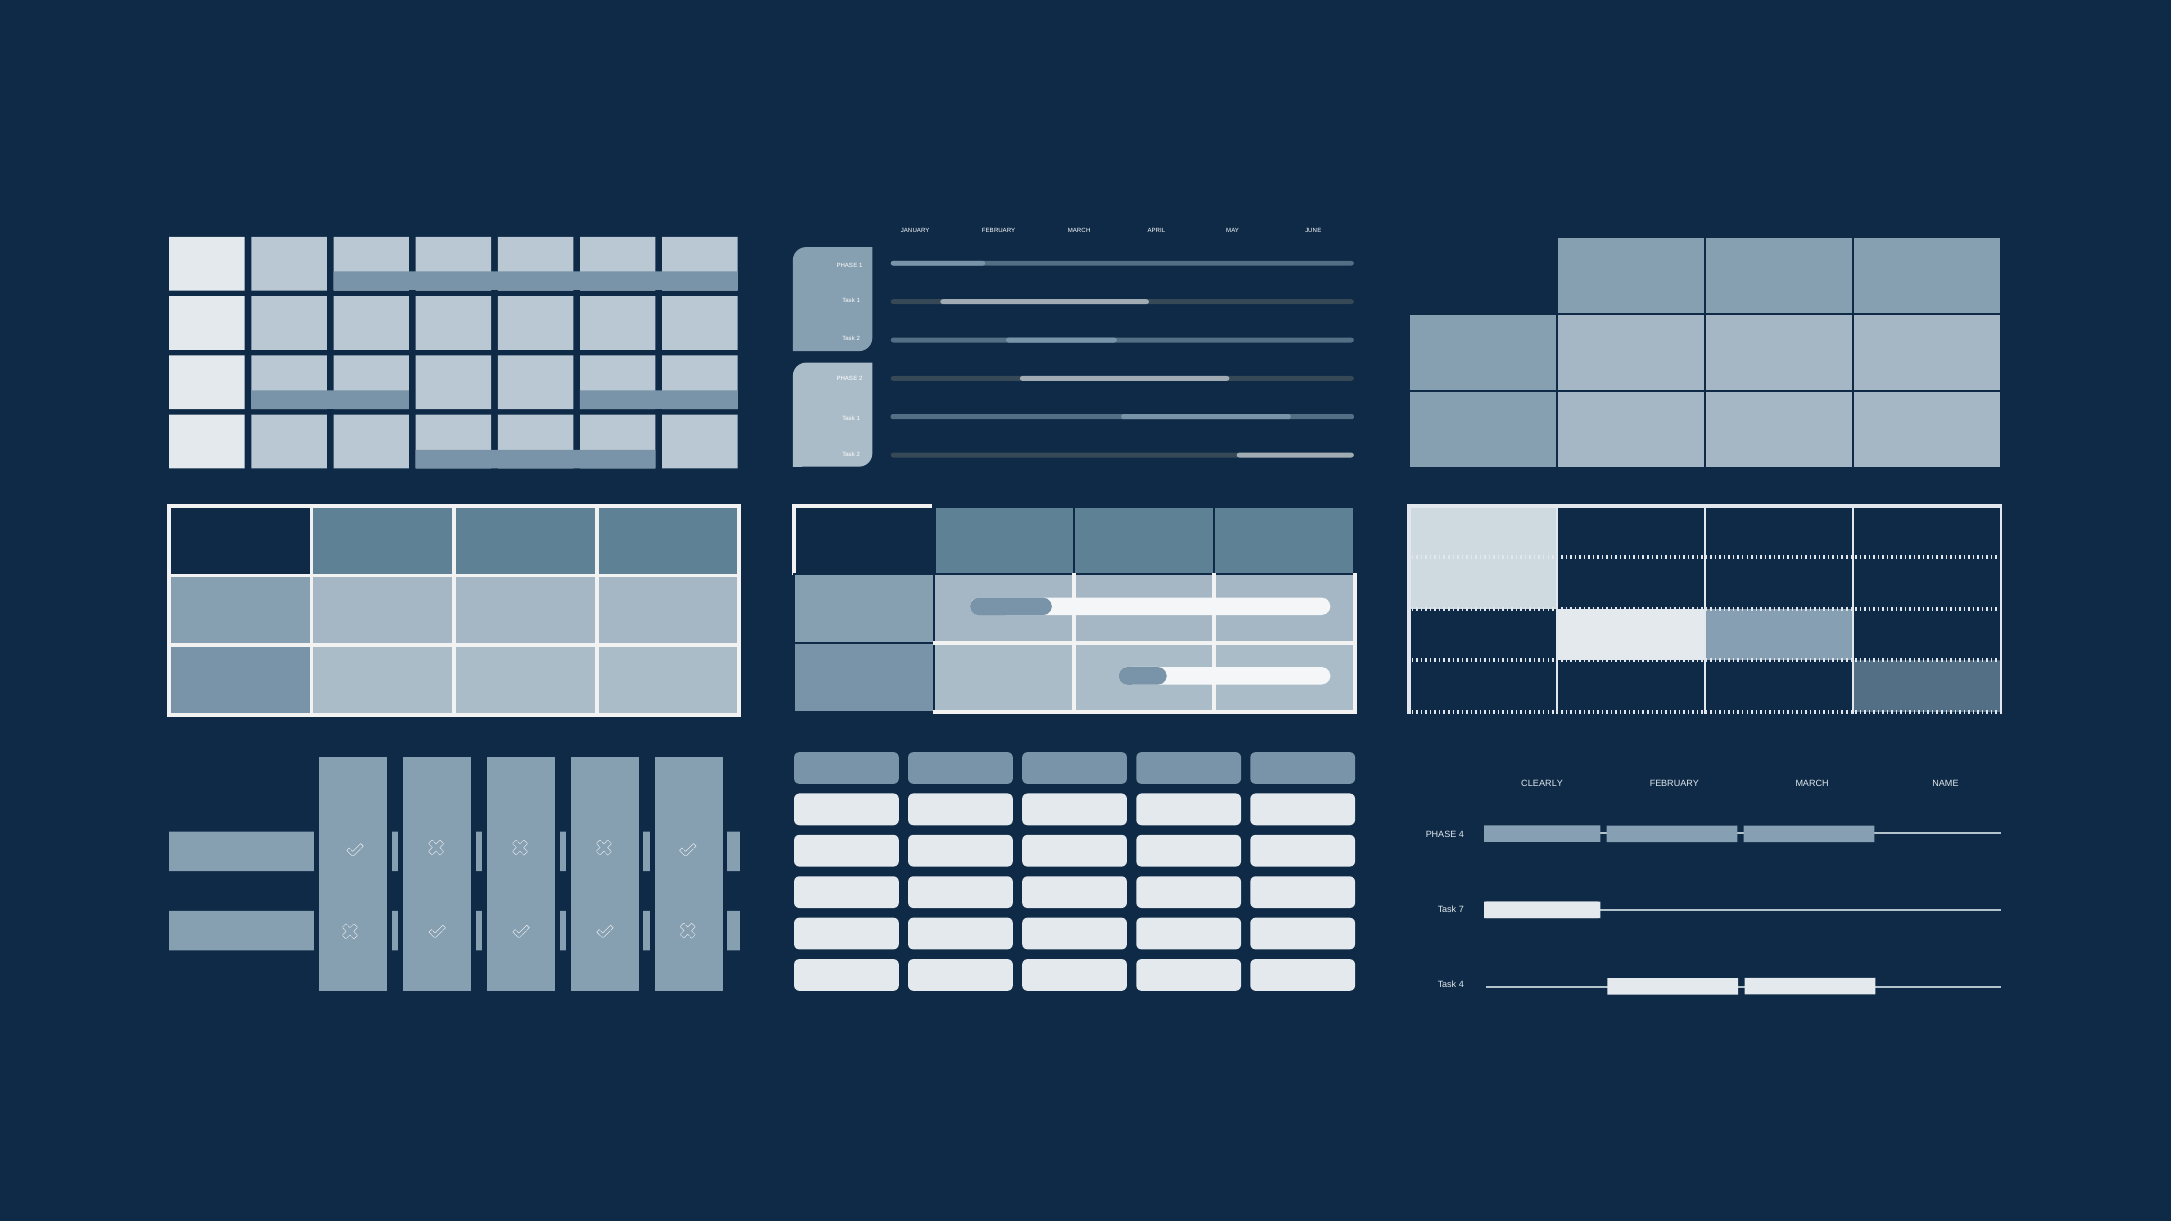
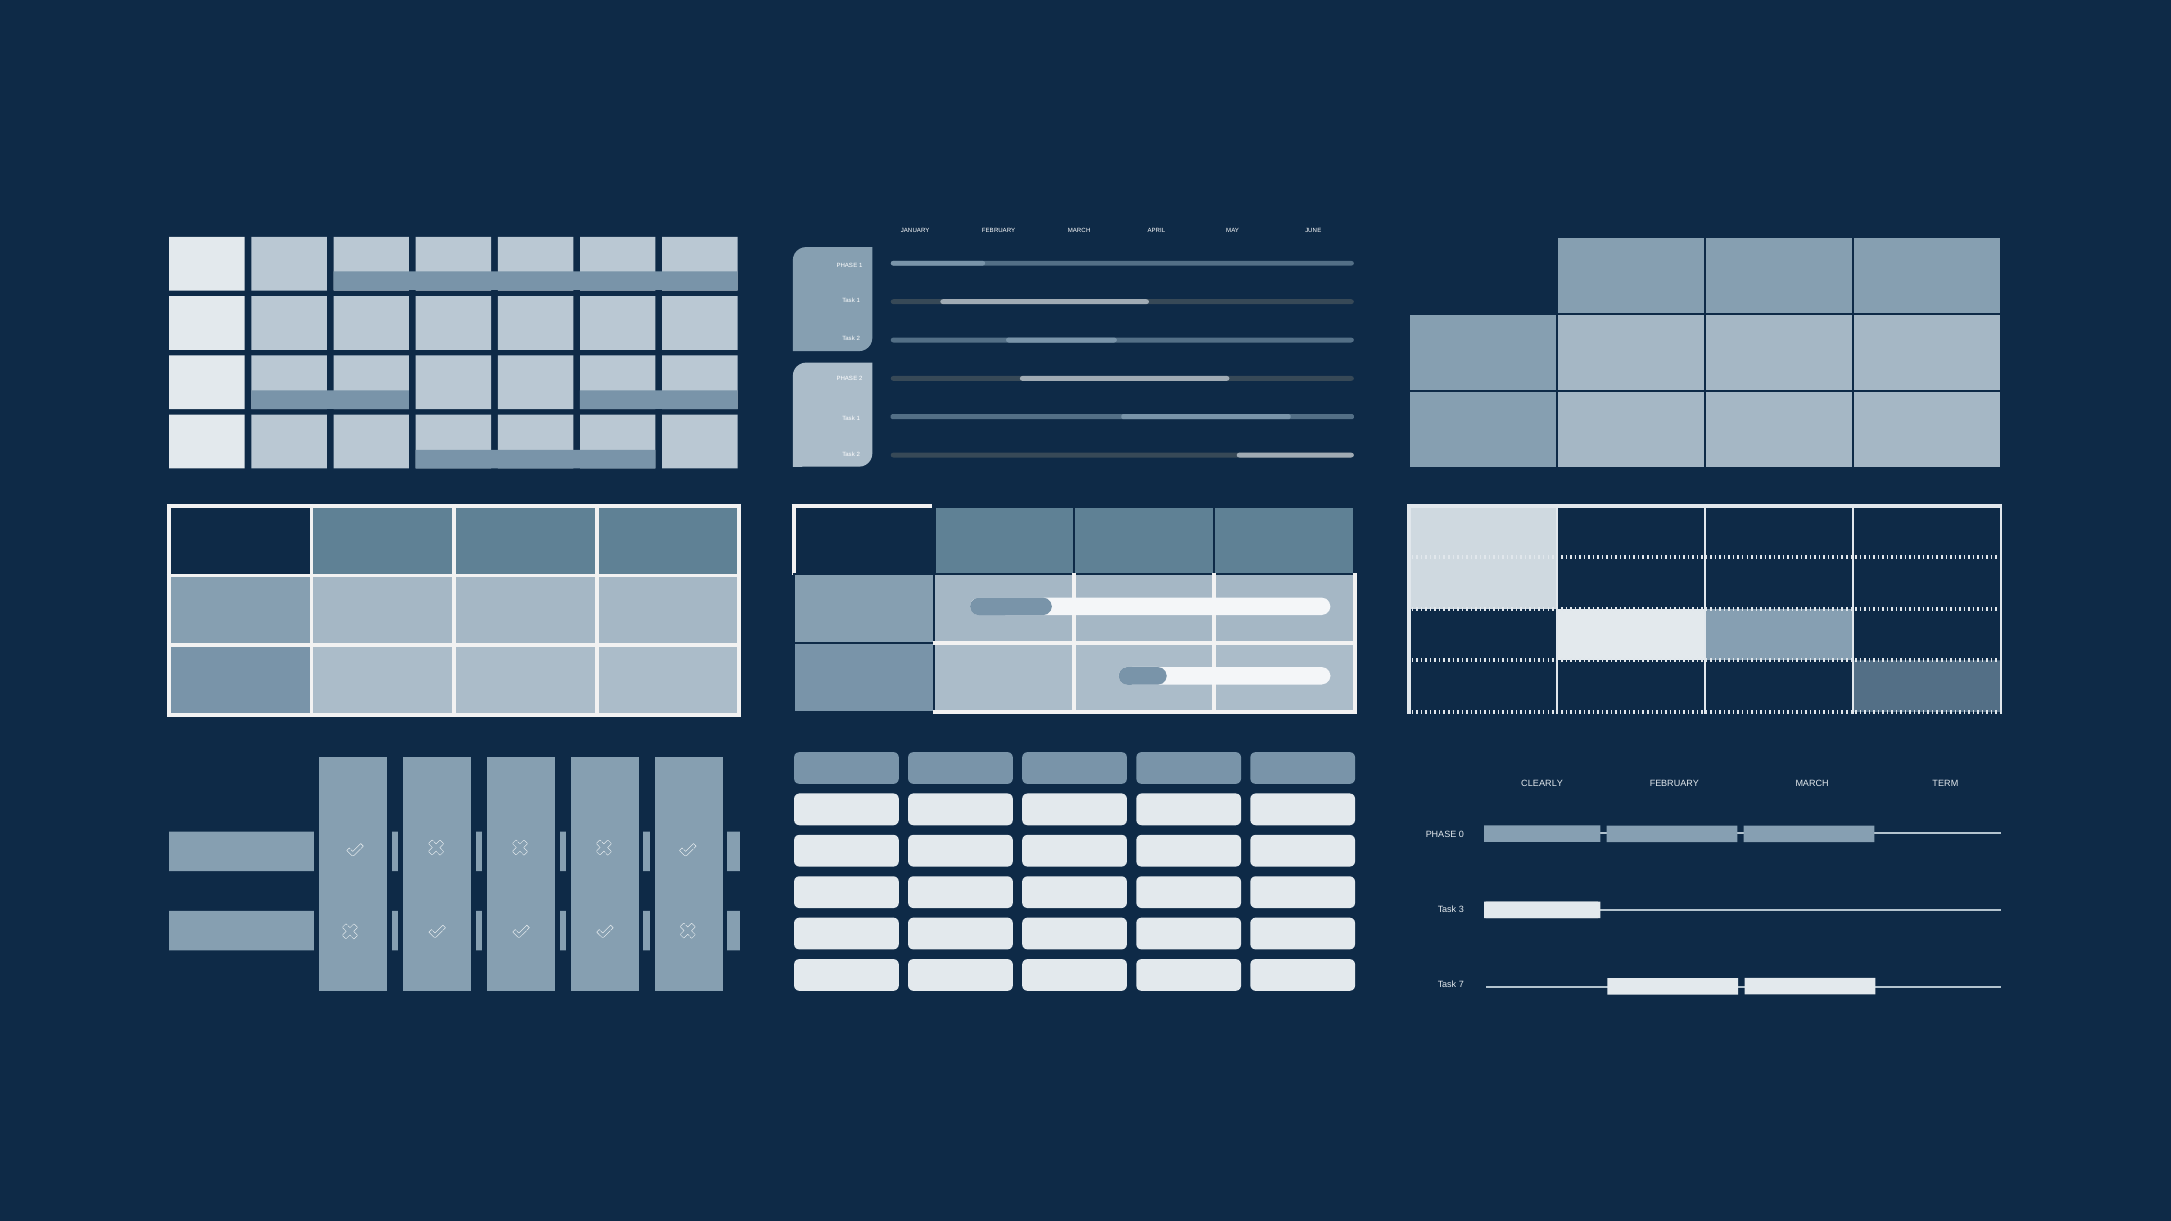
NAME: NAME -> TERM
PHASE 4: 4 -> 0
7: 7 -> 3
Task 4: 4 -> 7
